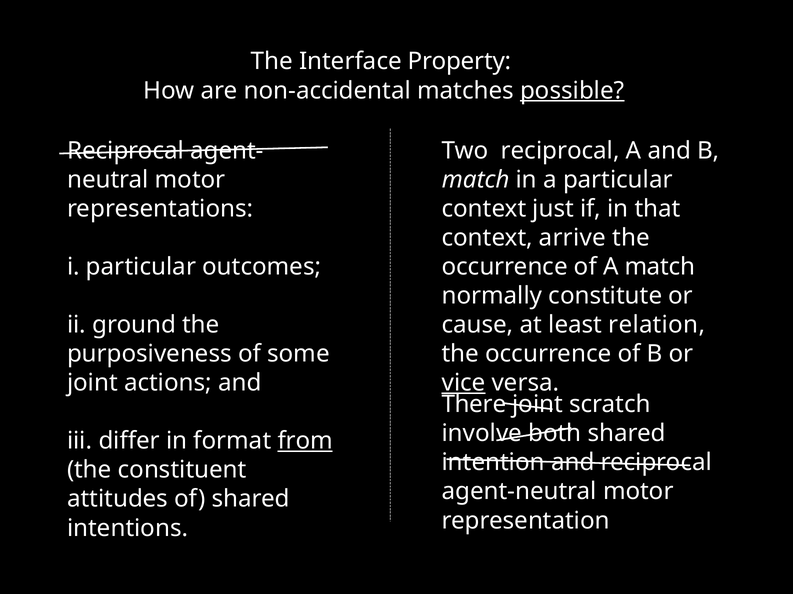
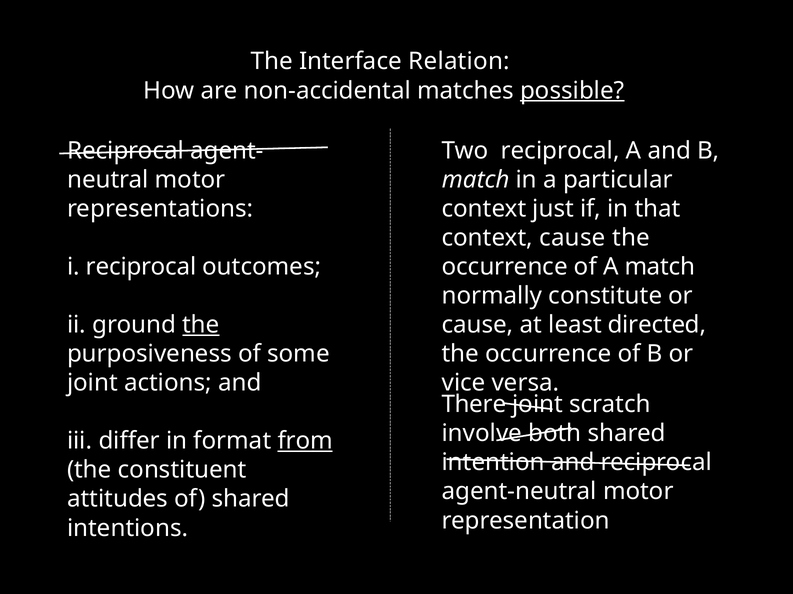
Property: Property -> Relation
context arrive: arrive -> cause
i particular: particular -> reciprocal
the at (201, 325) underline: none -> present
relation: relation -> directed
vice underline: present -> none
